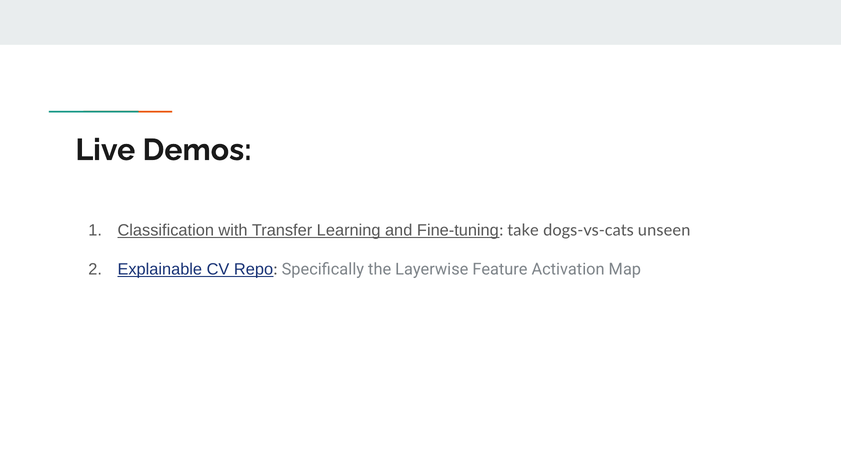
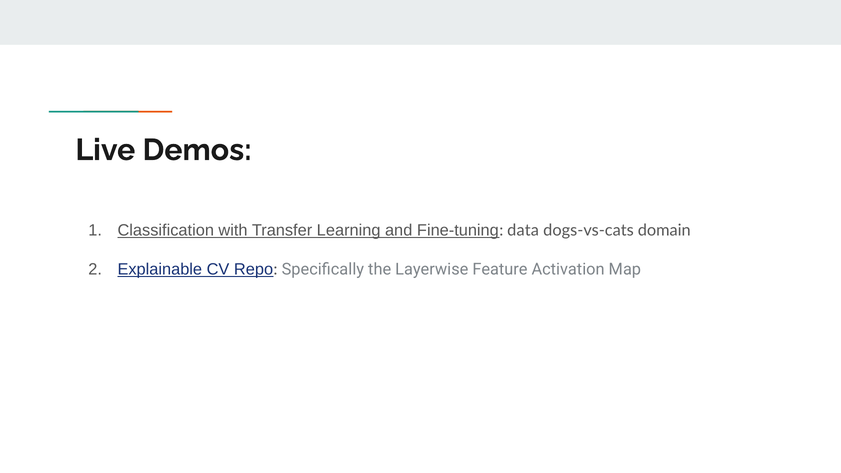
take: take -> data
unseen: unseen -> domain
